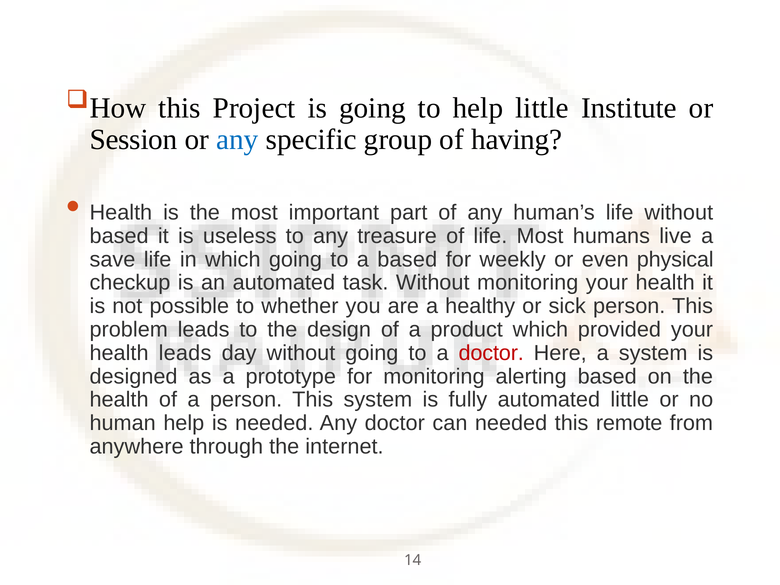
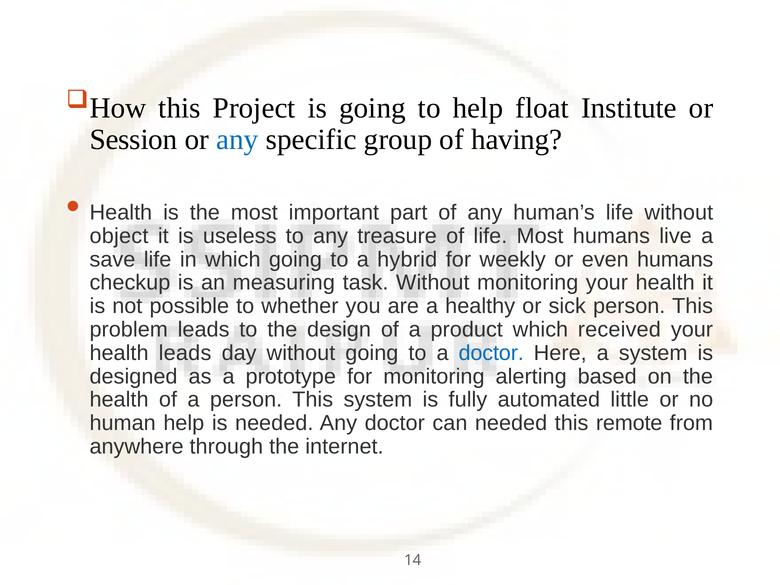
help little: little -> float
based at (119, 236): based -> object
a based: based -> hybrid
even physical: physical -> humans
an automated: automated -> measuring
provided: provided -> received
doctor at (491, 353) colour: red -> blue
